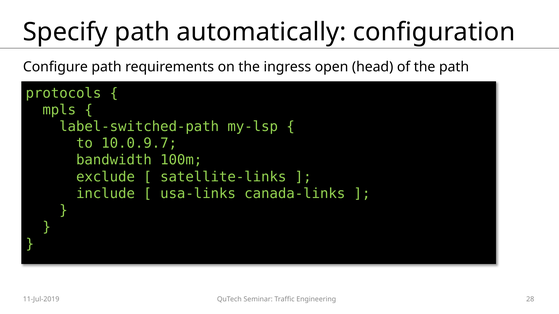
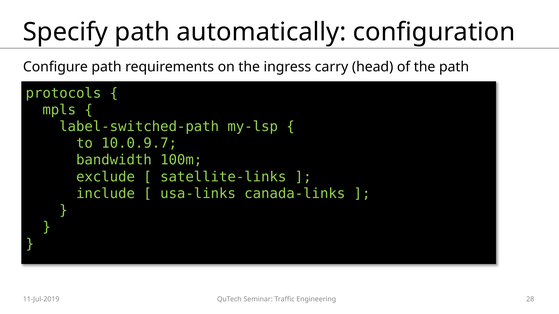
open: open -> carry
